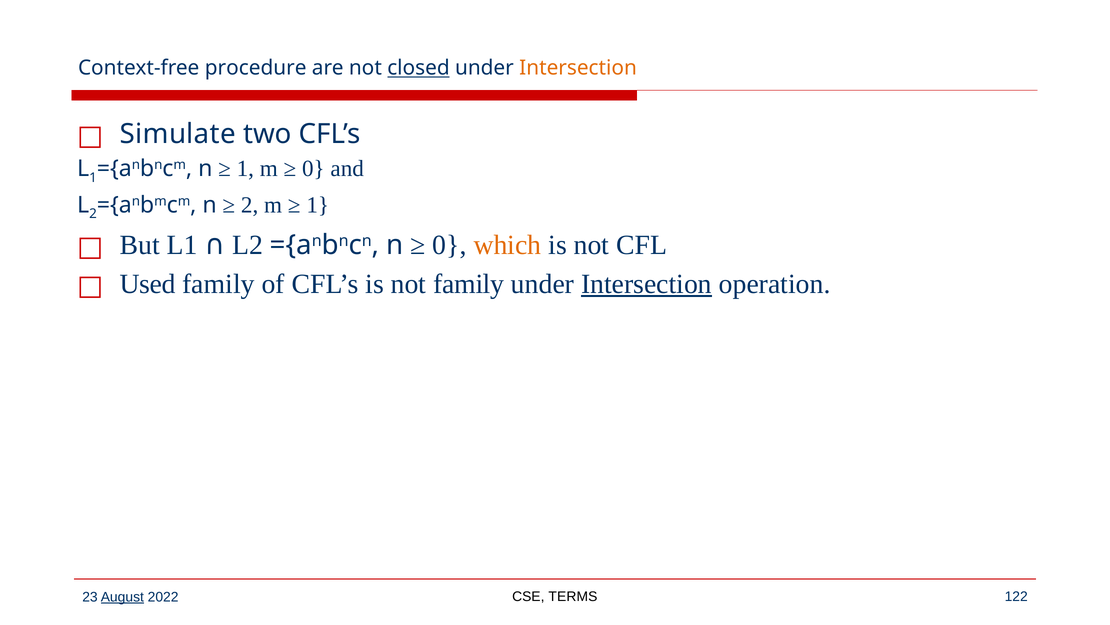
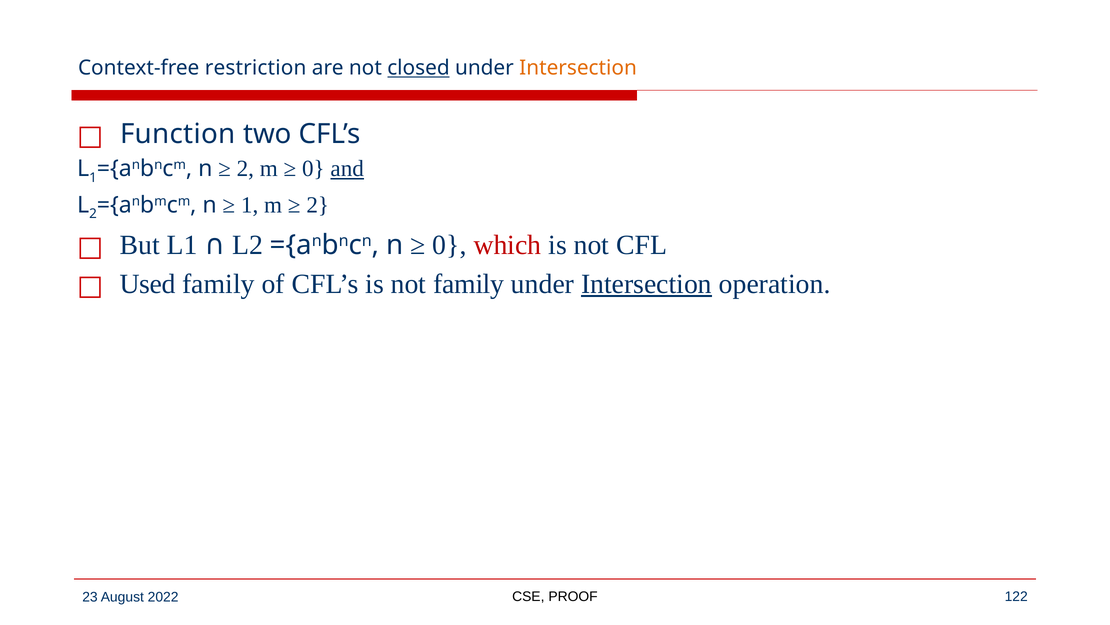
procedure: procedure -> restriction
Simulate: Simulate -> Function
1 at (245, 169): 1 -> 2
and underline: none -> present
2 at (250, 205): 2 -> 1
1 at (318, 205): 1 -> 2
which colour: orange -> red
August underline: present -> none
TERMS: TERMS -> PROOF
